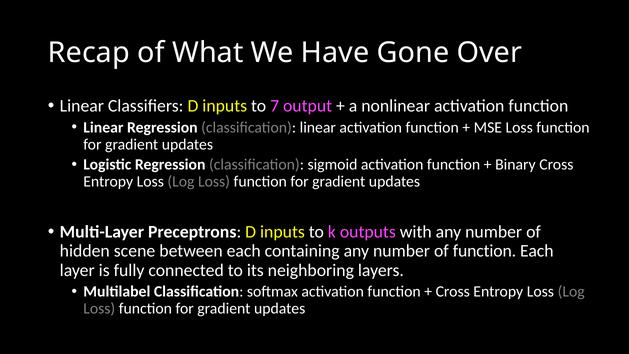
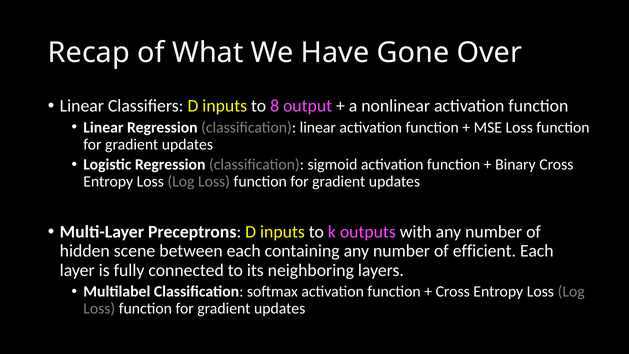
7: 7 -> 8
of function: function -> efficient
